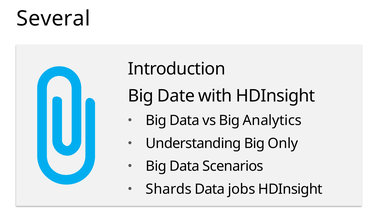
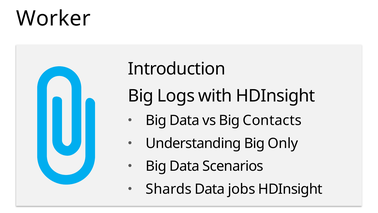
Several: Several -> Worker
Date: Date -> Logs
Analytics: Analytics -> Contacts
